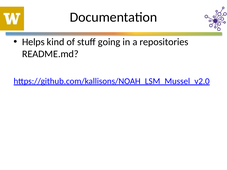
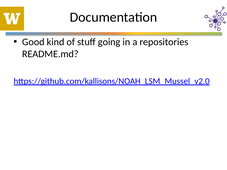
Helps: Helps -> Good
